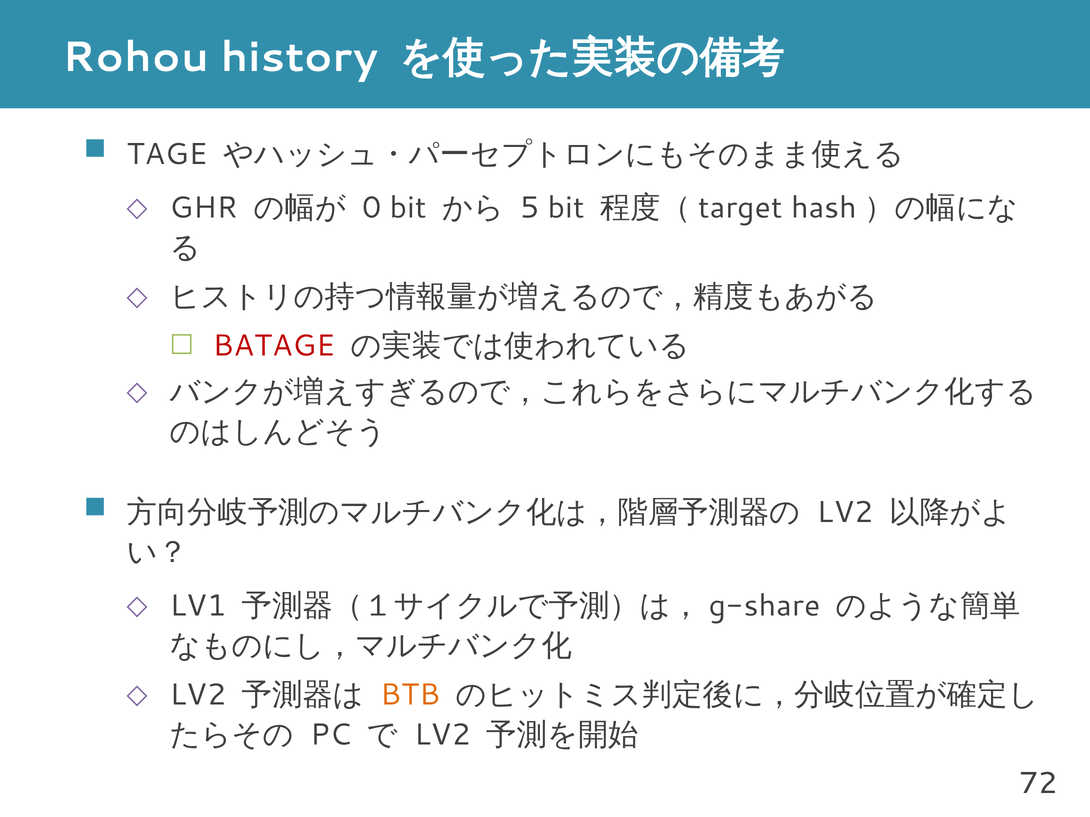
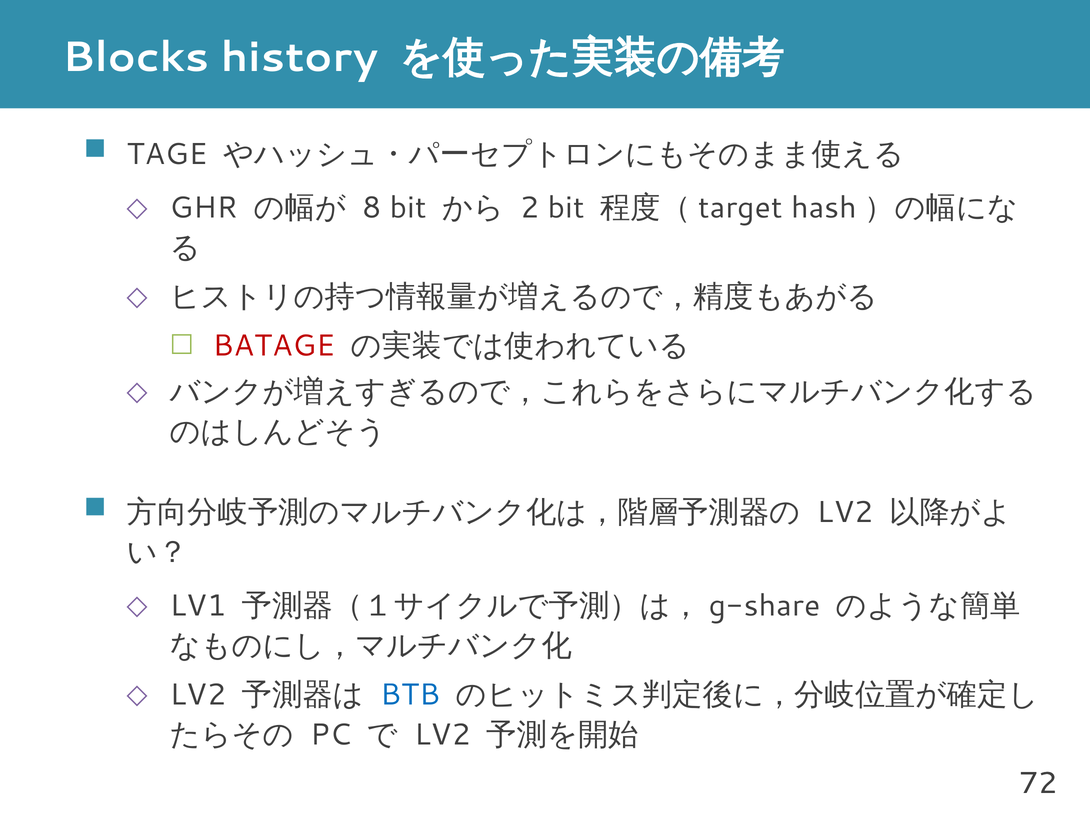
Rohou: Rohou -> Blocks
0: 0 -> 8
5: 5 -> 2
BTB colour: orange -> blue
